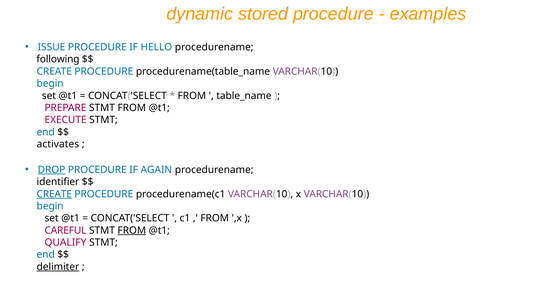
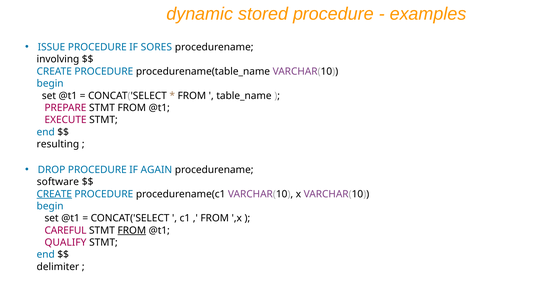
HELLO: HELLO -> SORES
following: following -> involving
activates: activates -> resulting
DROP underline: present -> none
identifier: identifier -> software
delimiter underline: present -> none
